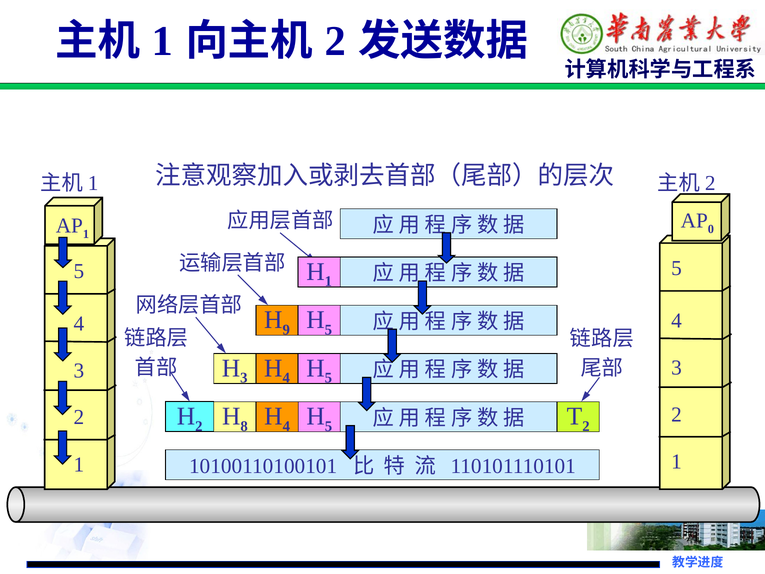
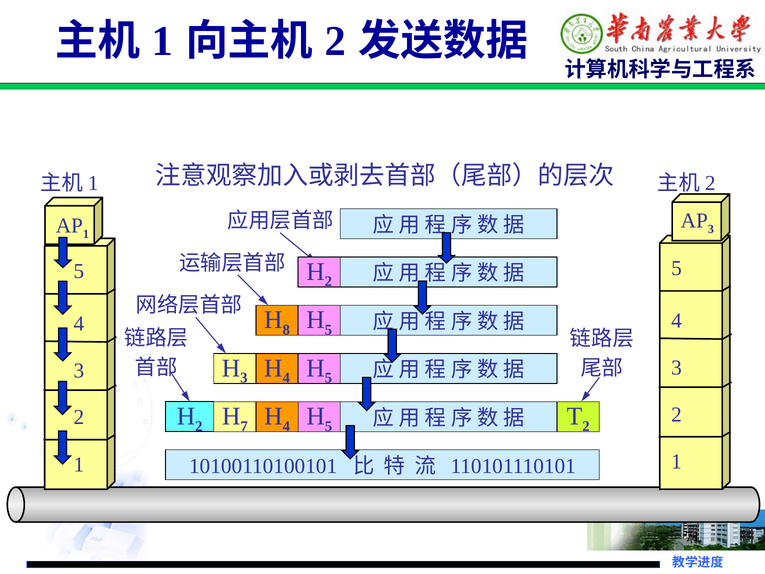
0 at (711, 229): 0 -> 3
1 at (328, 281): 1 -> 2
9: 9 -> 8
8: 8 -> 7
